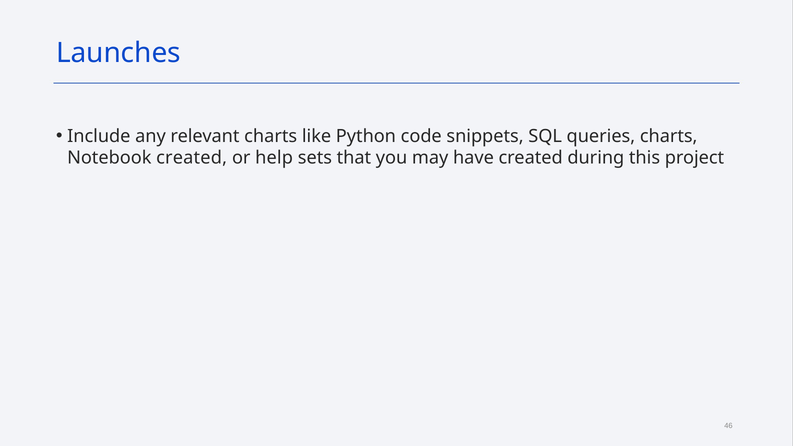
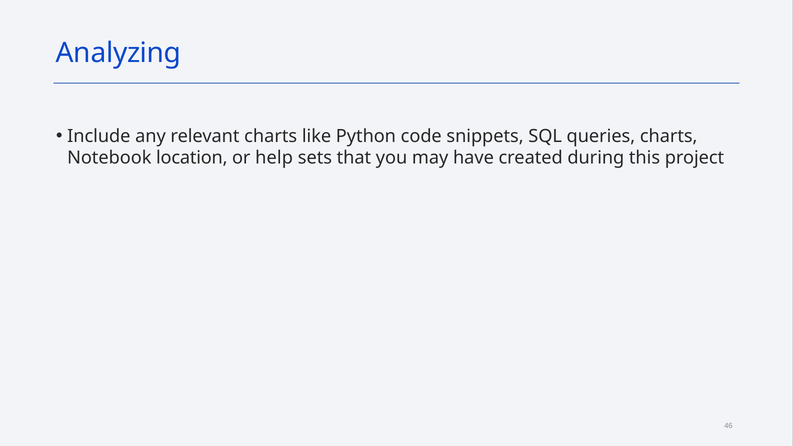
Launches: Launches -> Analyzing
Notebook created: created -> location
